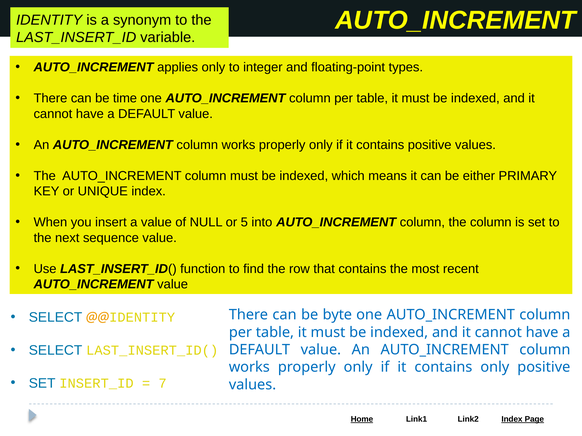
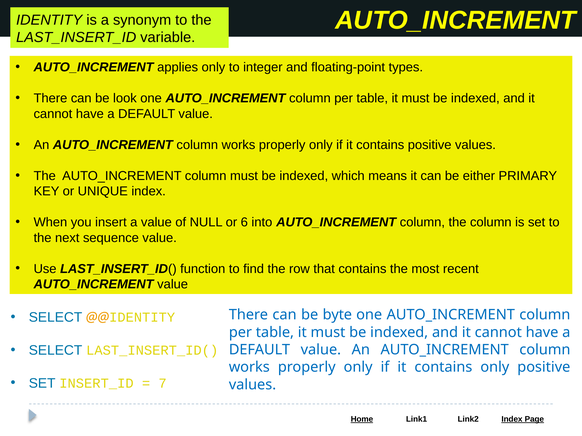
time: time -> look
5: 5 -> 6
